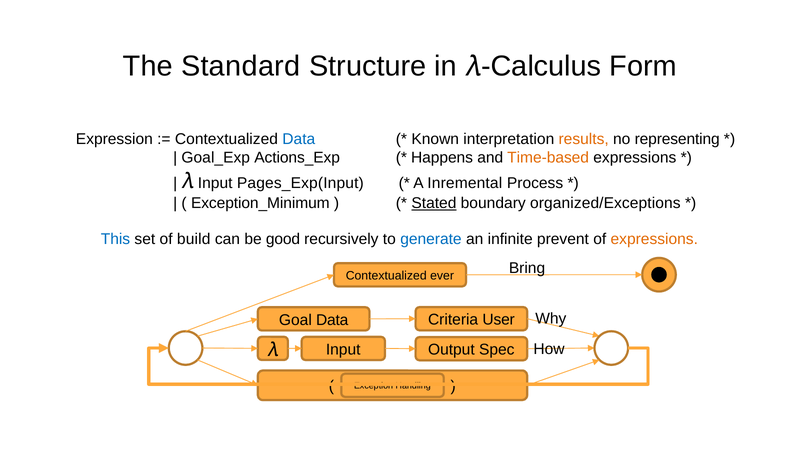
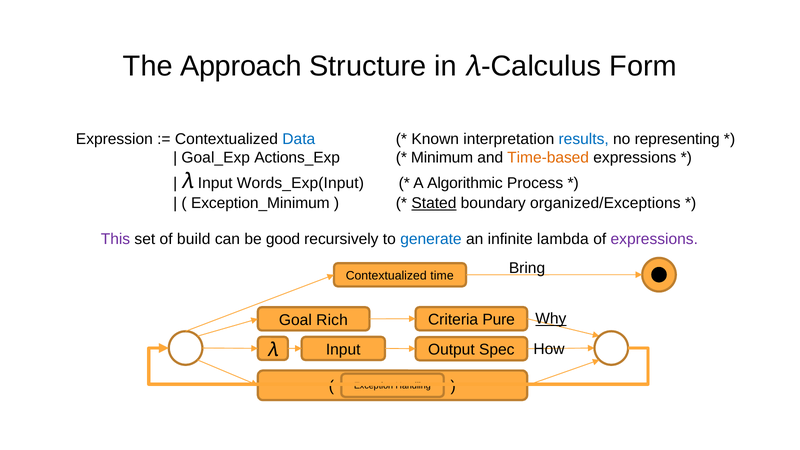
Standard: Standard -> Approach
results colour: orange -> blue
Happens: Happens -> Minimum
Pages_Exp(Input: Pages_Exp(Input -> Words_Exp(Input
Inremental: Inremental -> Algorithmic
This colour: blue -> purple
prevent: prevent -> lambda
expressions at (654, 239) colour: orange -> purple
ever: ever -> time
Why underline: none -> present
Goal Data: Data -> Rich
User: User -> Pure
